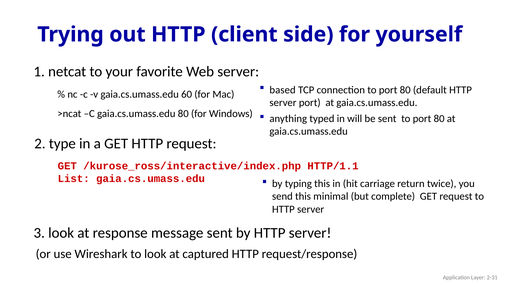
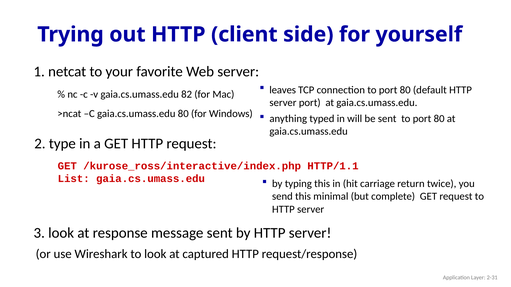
based: based -> leaves
60: 60 -> 82
